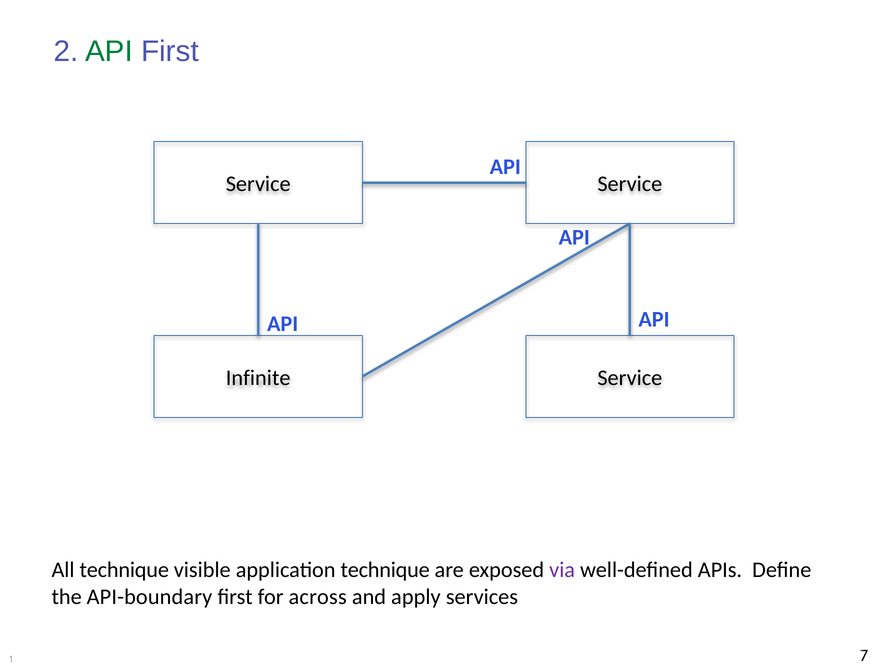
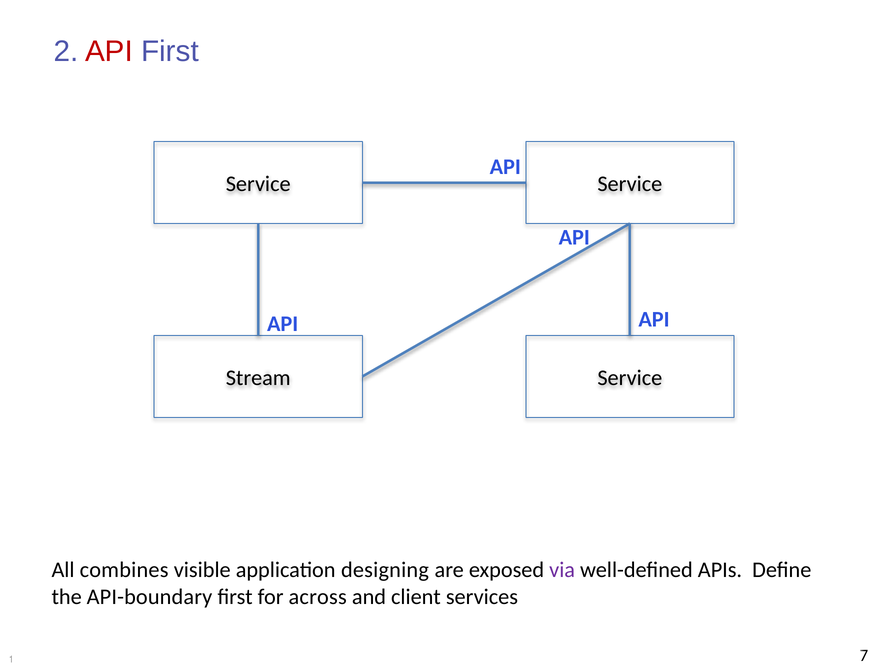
API at (109, 51) colour: green -> red
Infinite: Infinite -> Stream
All technique: technique -> combines
application technique: technique -> designing
apply: apply -> client
